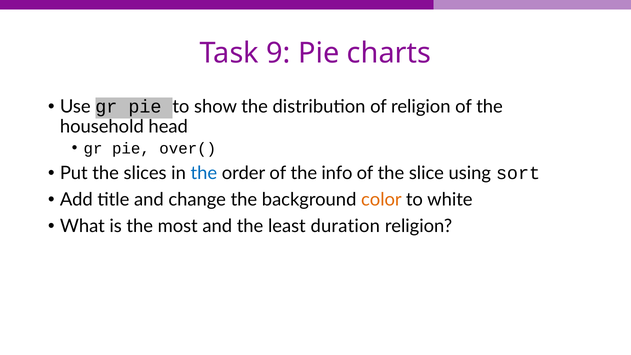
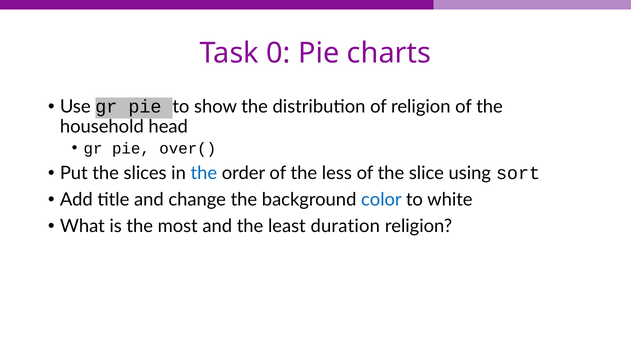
9: 9 -> 0
info: info -> less
color colour: orange -> blue
